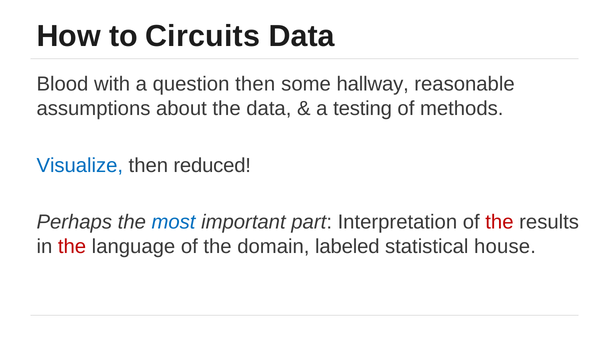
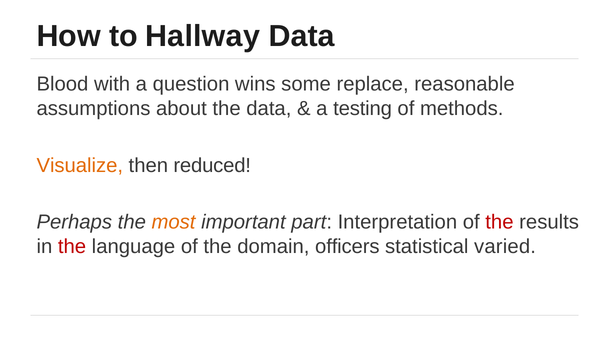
Circuits: Circuits -> Hallway
question then: then -> wins
hallway: hallway -> replace
Visualize colour: blue -> orange
most colour: blue -> orange
labeled: labeled -> officers
house: house -> varied
